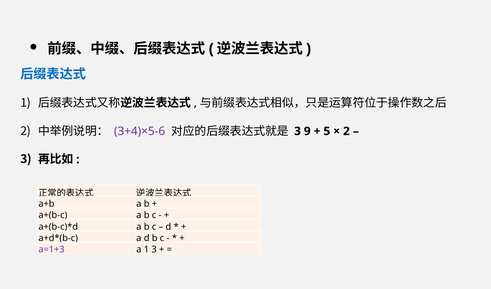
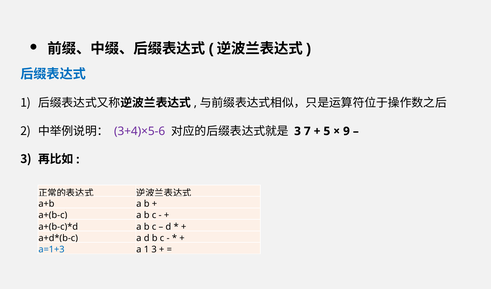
9: 9 -> 7
2 at (346, 131): 2 -> 9
a=1+3 colour: purple -> blue
